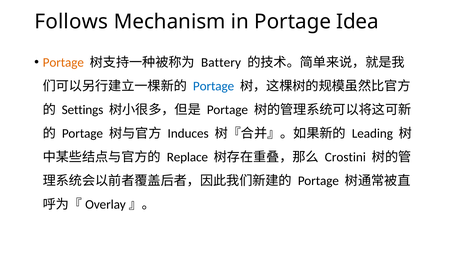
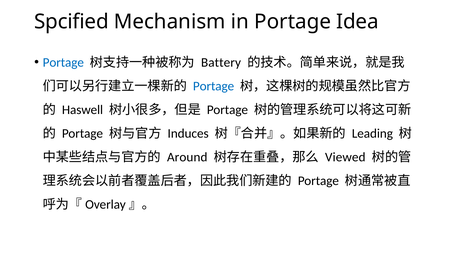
Follows: Follows -> Spcified
Portage at (63, 63) colour: orange -> blue
Settings: Settings -> Haswell
Replace: Replace -> Around
Crostini: Crostini -> Viewed
